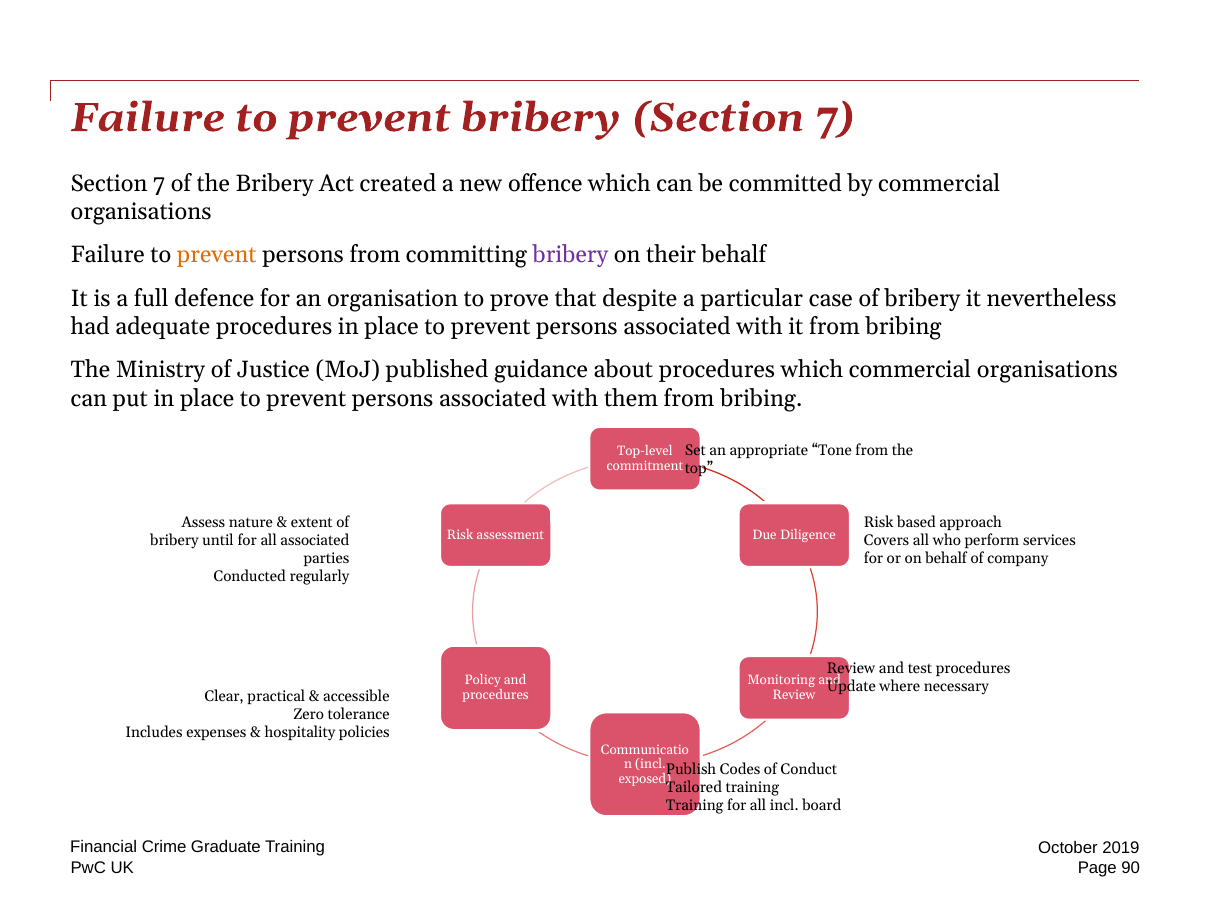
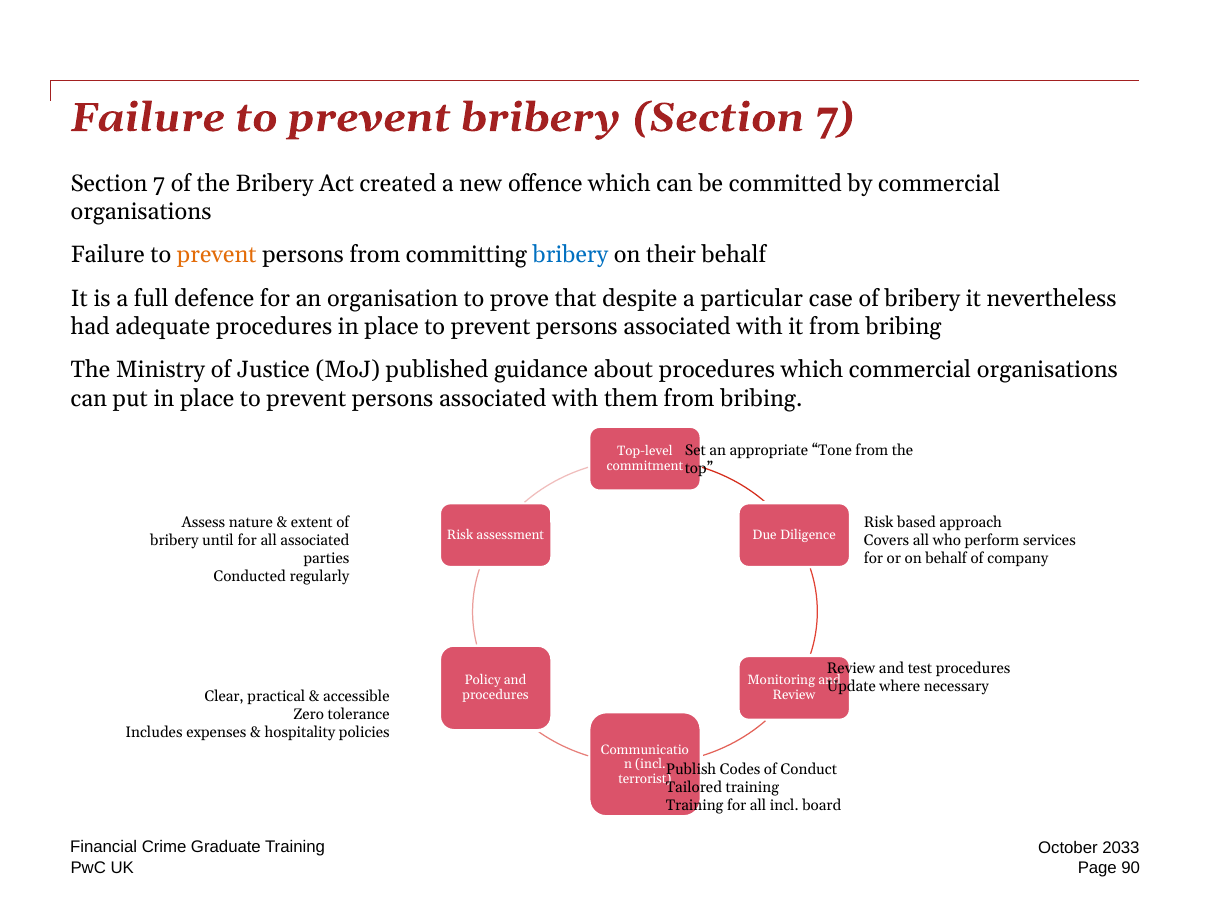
bribery at (570, 255) colour: purple -> blue
exposed: exposed -> terrorist
2019: 2019 -> 2033
